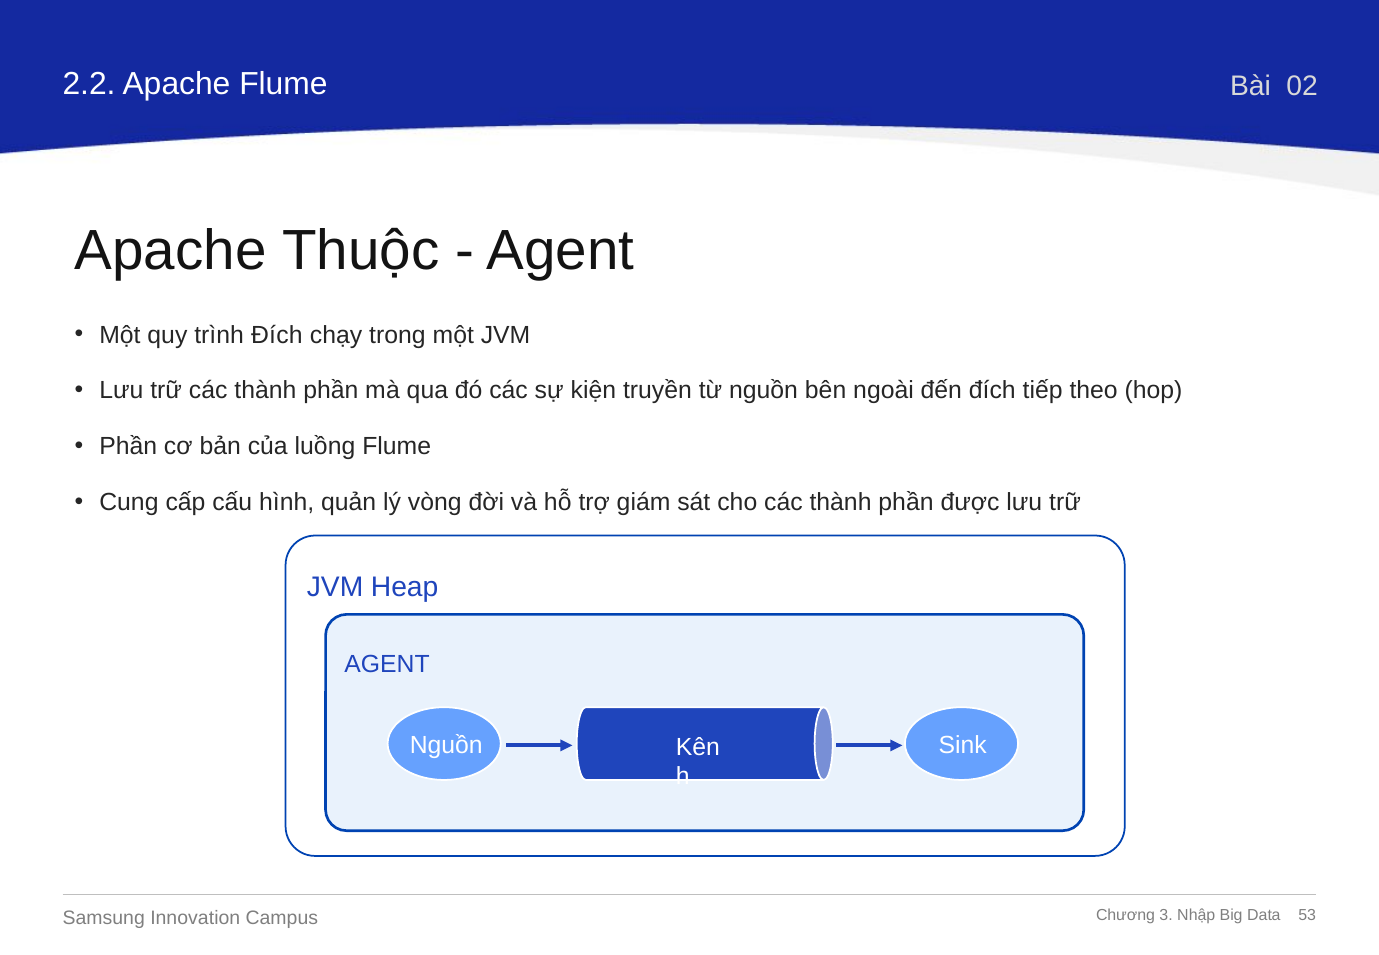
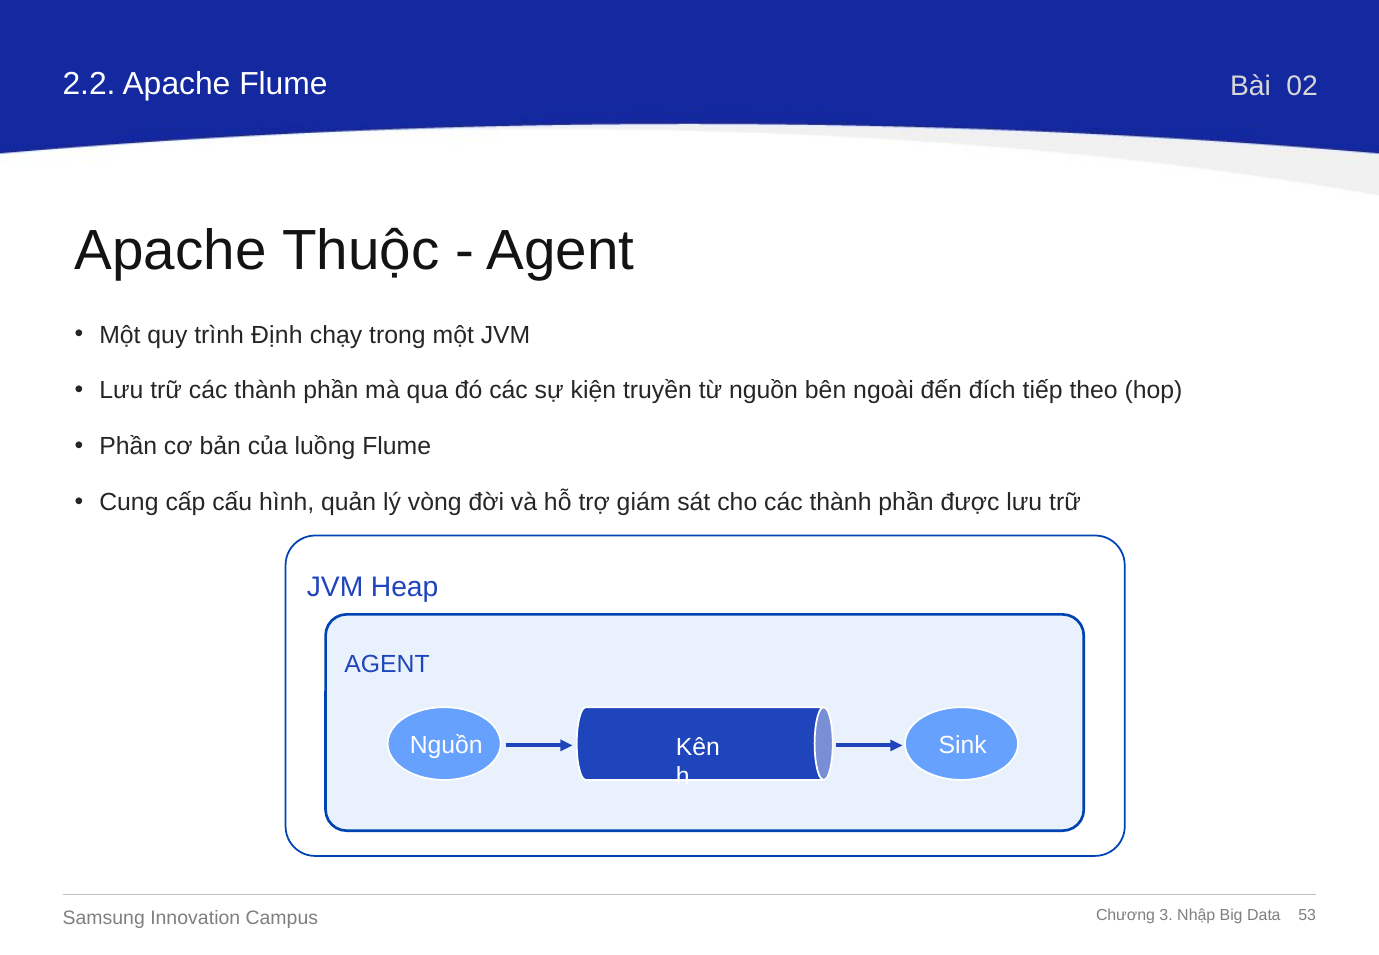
trình Đích: Đích -> Định
